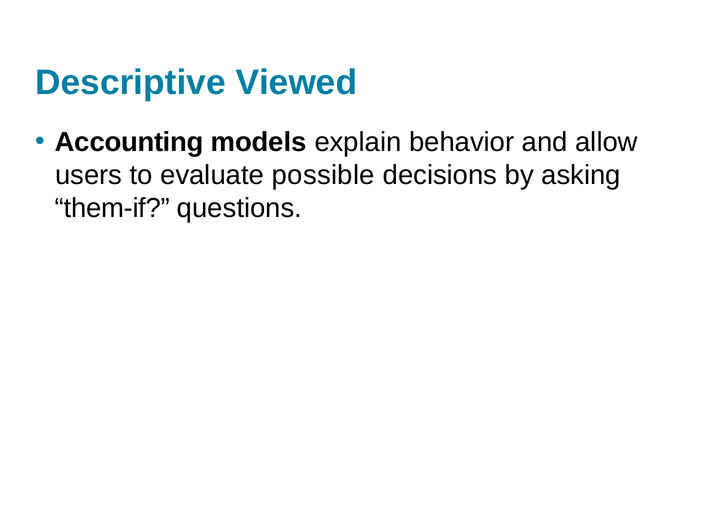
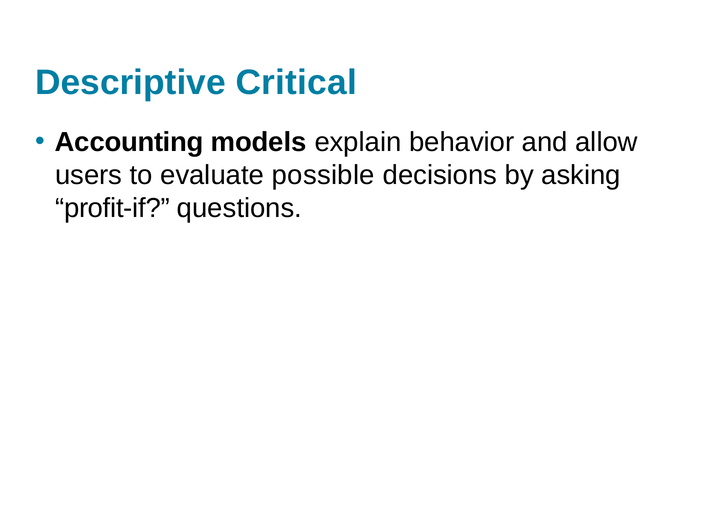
Viewed: Viewed -> Critical
them-if: them-if -> profit-if
